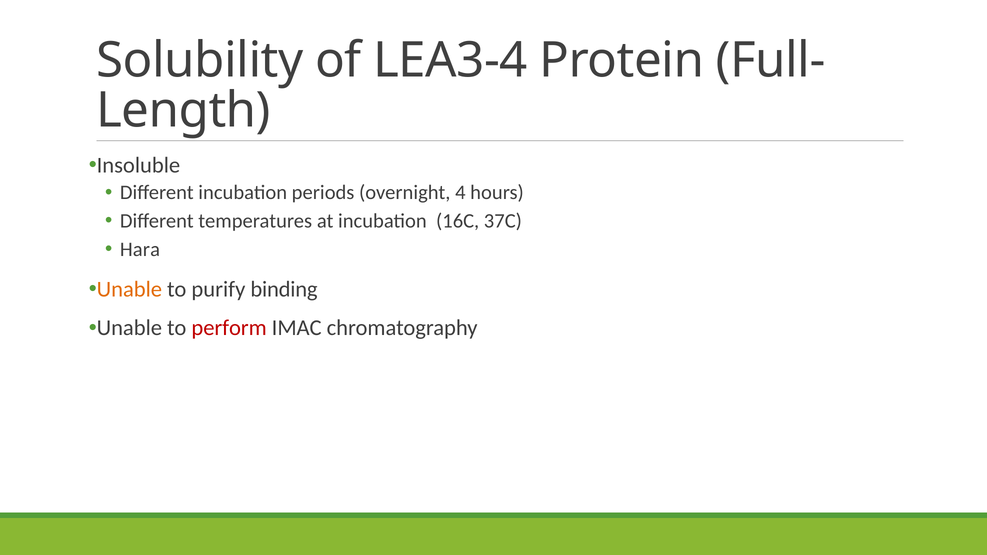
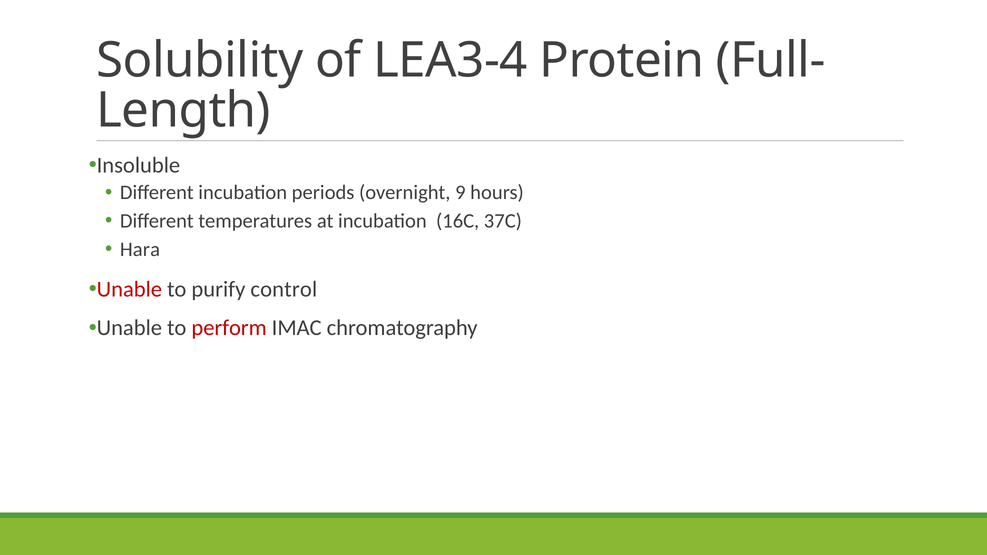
4: 4 -> 9
Unable at (129, 289) colour: orange -> red
binding: binding -> control
